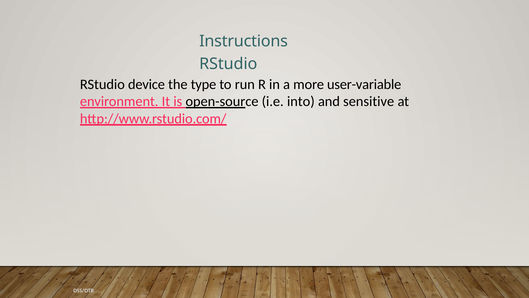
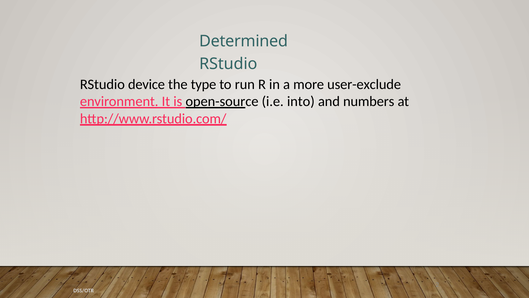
Instructions: Instructions -> Determined
user-variable: user-variable -> user-exclude
sensitive: sensitive -> numbers
